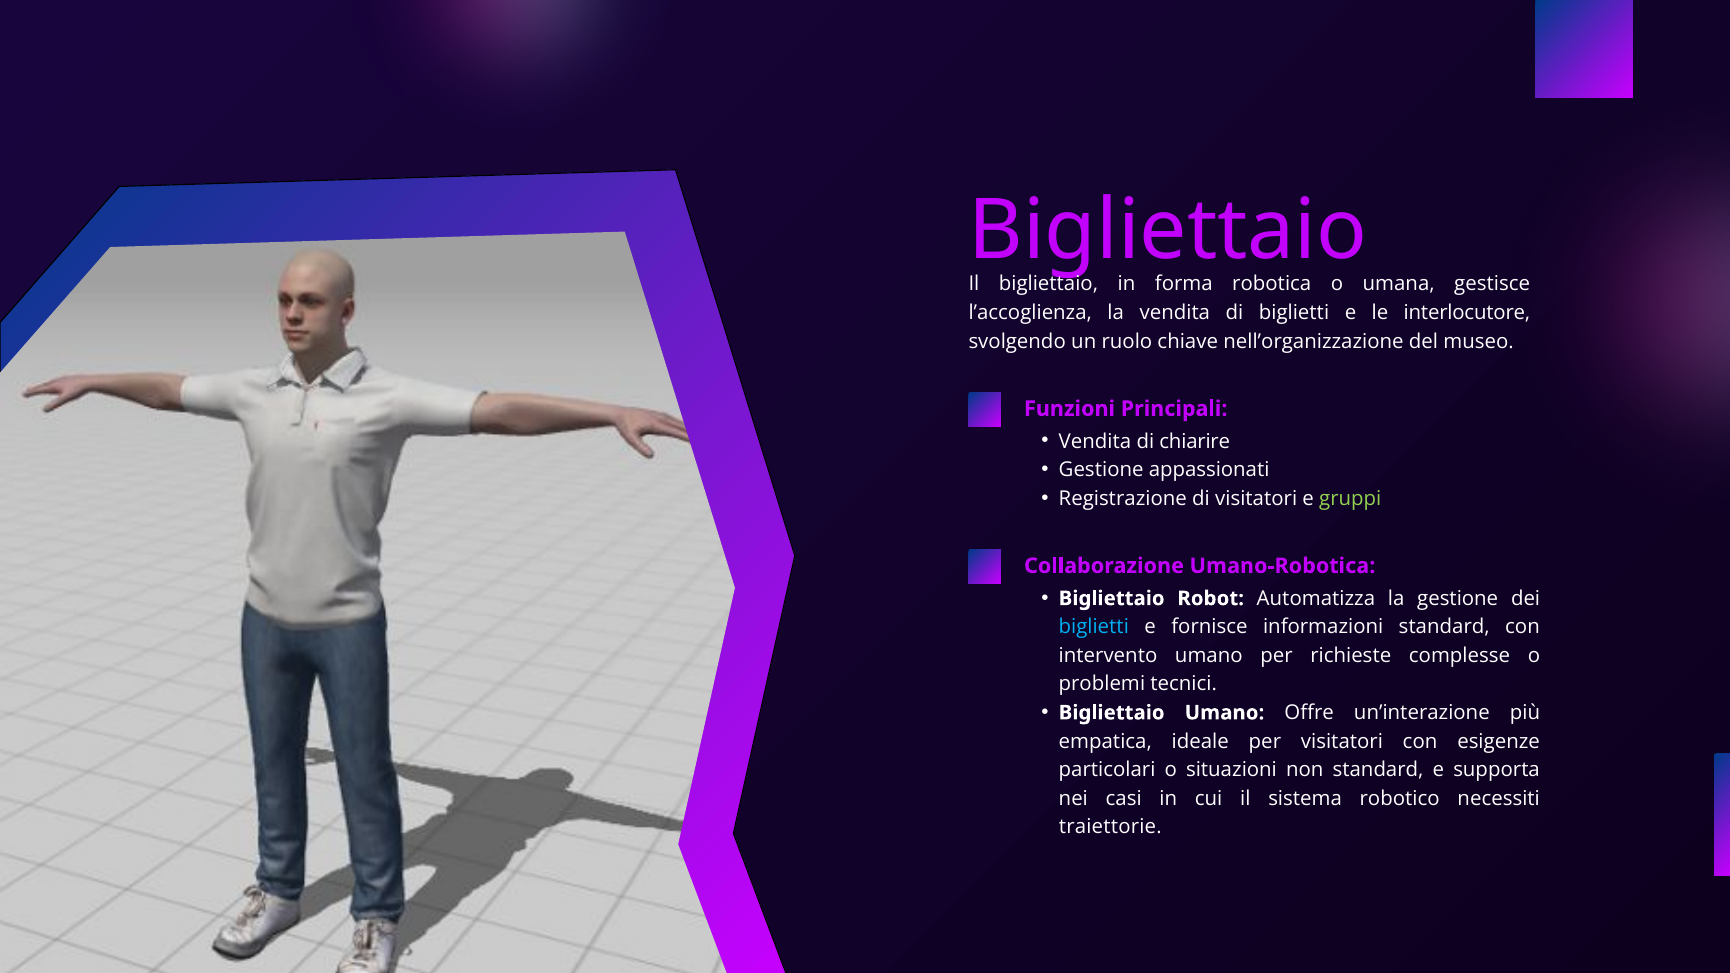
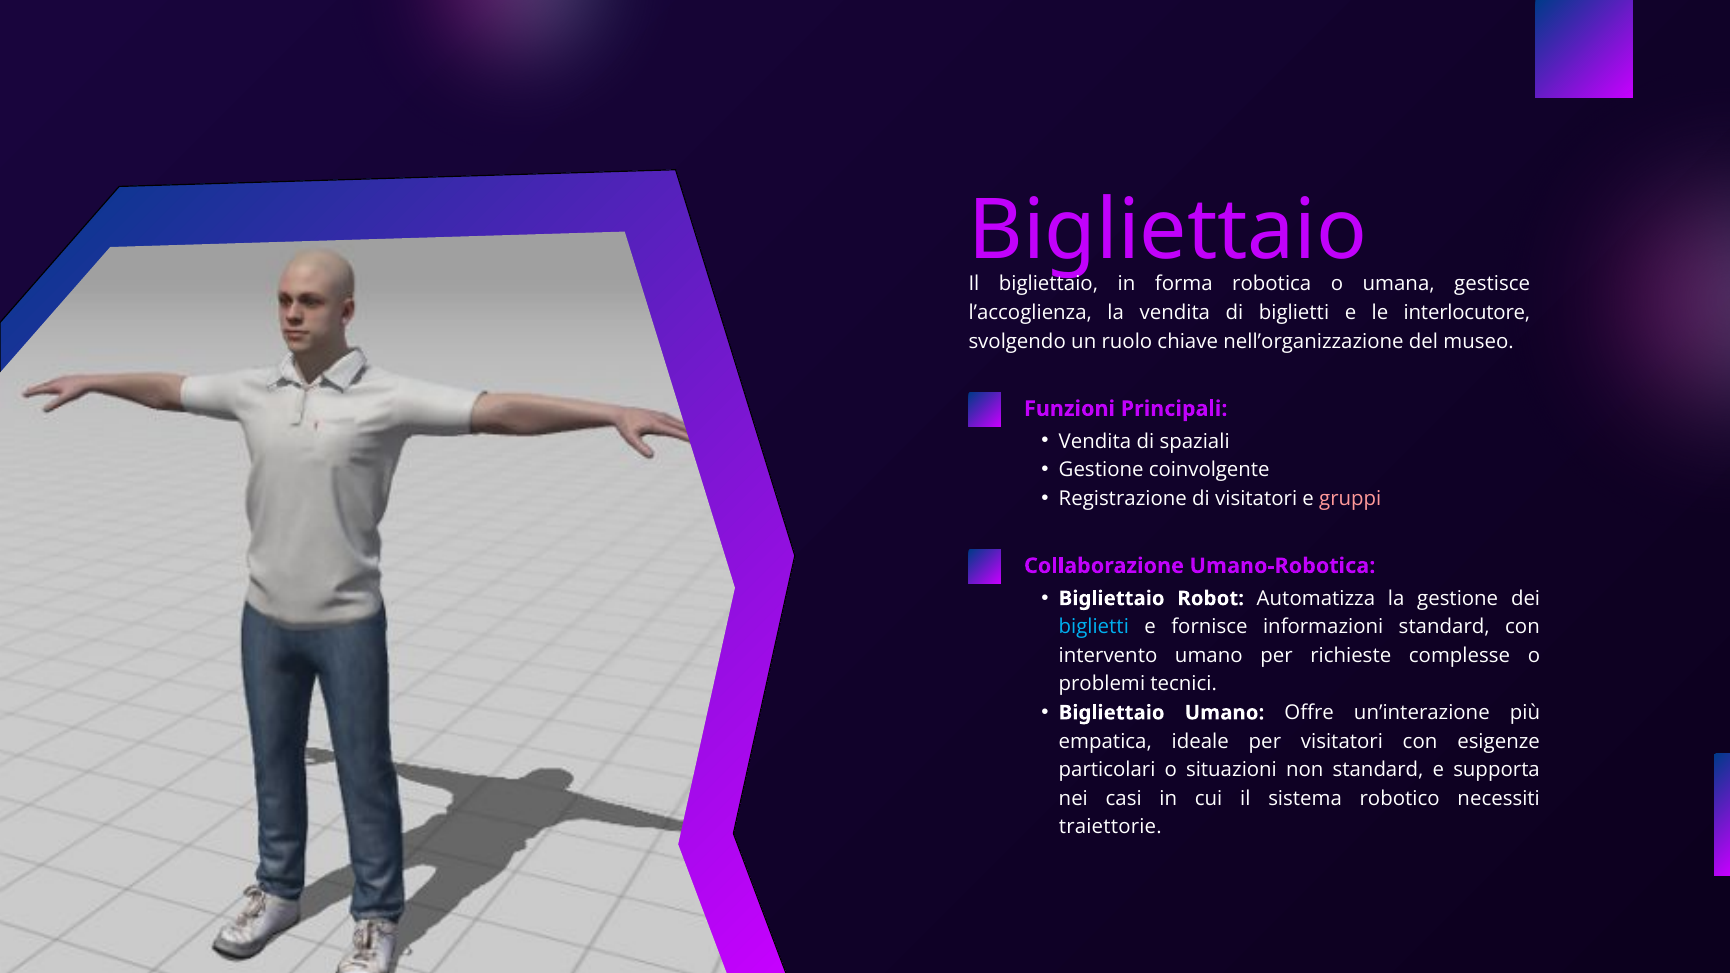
chiarire: chiarire -> spaziali
appassionati: appassionati -> coinvolgente
gruppi colour: light green -> pink
